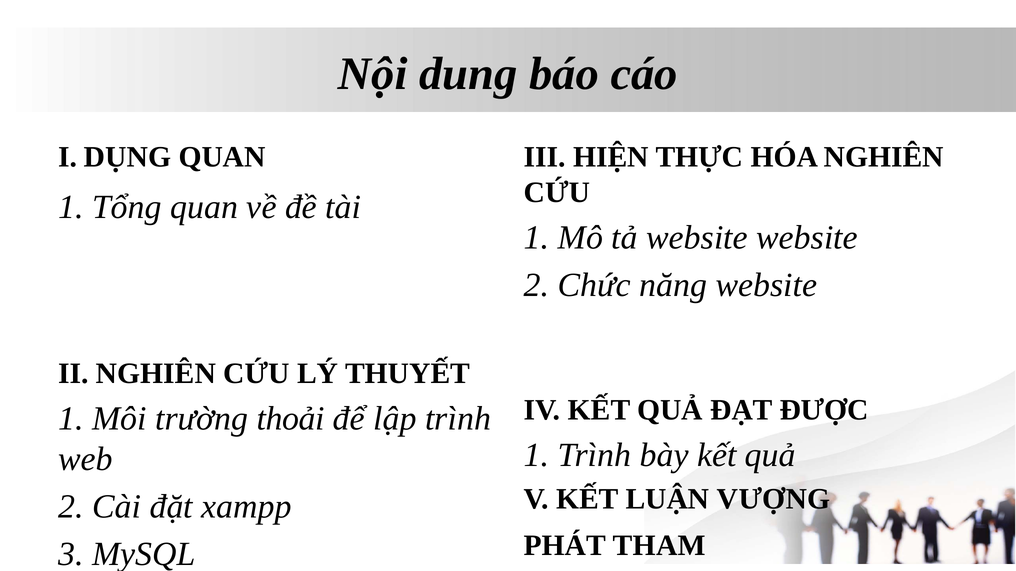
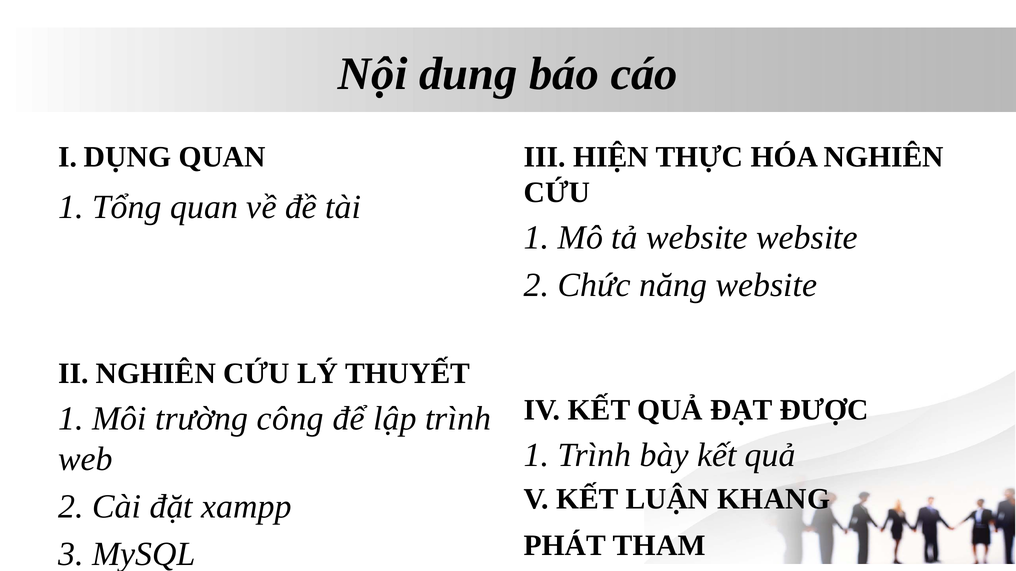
thoải: thoải -> công
VƯỢNG: VƯỢNG -> KHANG
